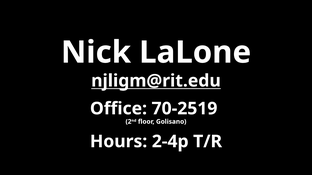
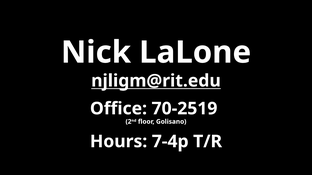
2-4p: 2-4p -> 7-4p
